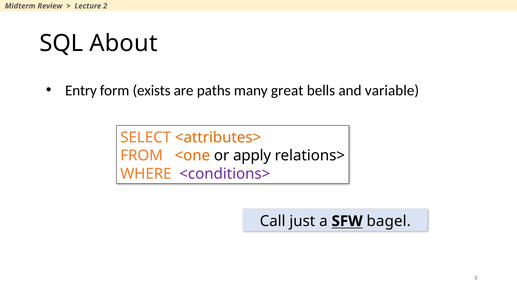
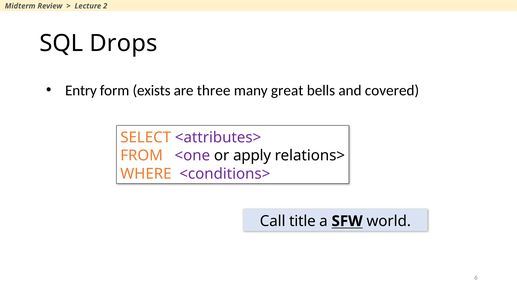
About: About -> Drops
paths: paths -> three
variable: variable -> covered
<attributes> colour: orange -> purple
<one colour: orange -> purple
just: just -> title
bagel: bagel -> world
